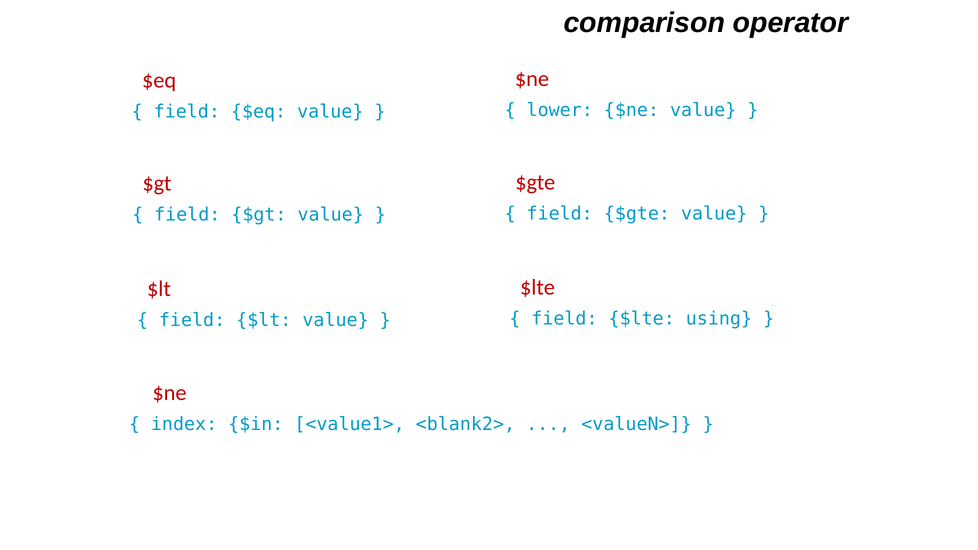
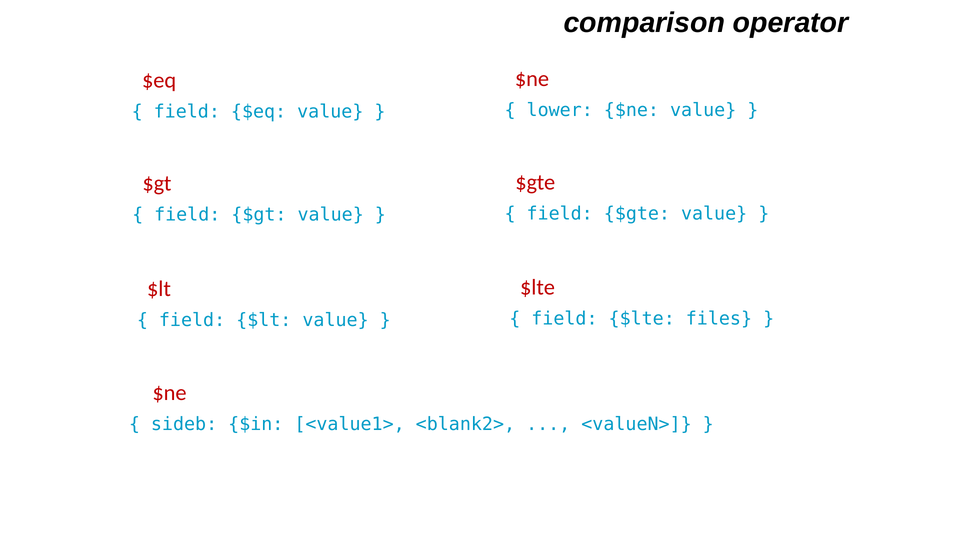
using: using -> files
index: index -> sideb
